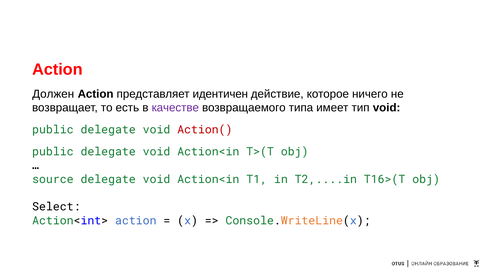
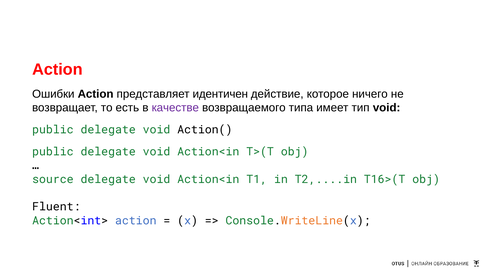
Должен: Должен -> Ошибки
Action( colour: red -> black
Select: Select -> Fluent
